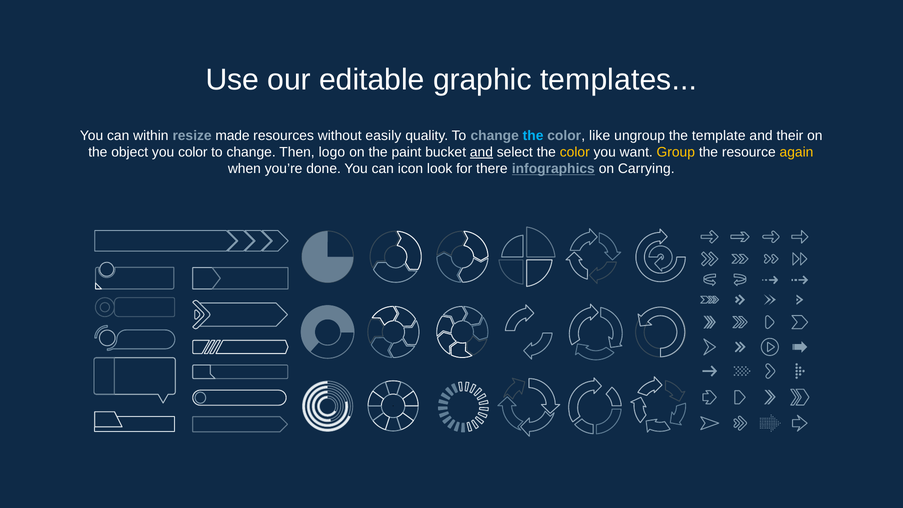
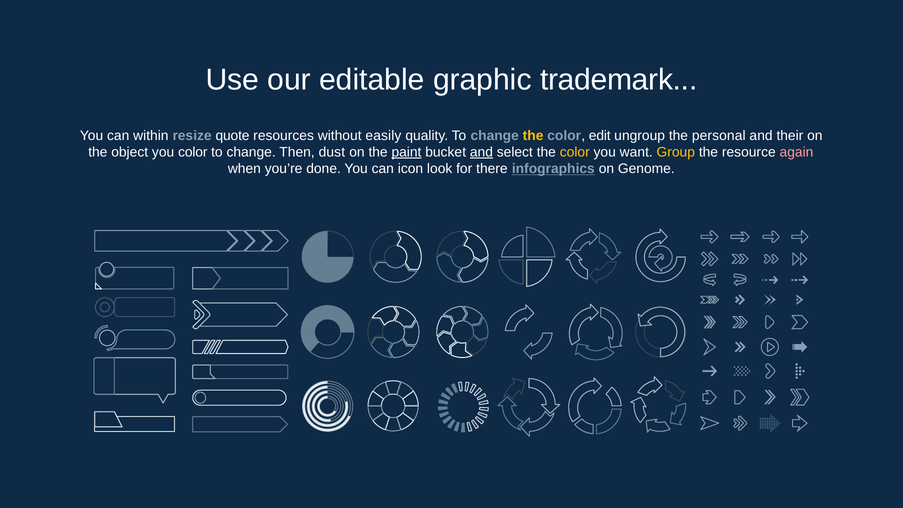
templates: templates -> trademark
made: made -> quote
the at (533, 136) colour: light blue -> yellow
like: like -> edit
template: template -> personal
logo: logo -> dust
paint underline: none -> present
again colour: yellow -> pink
Carrying: Carrying -> Genome
